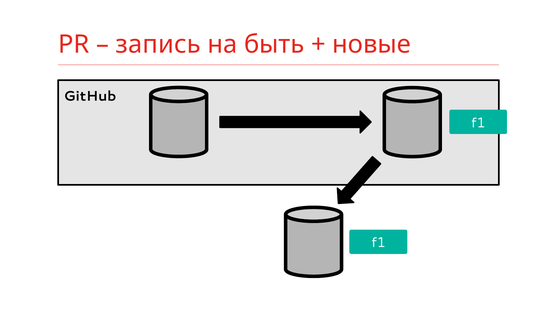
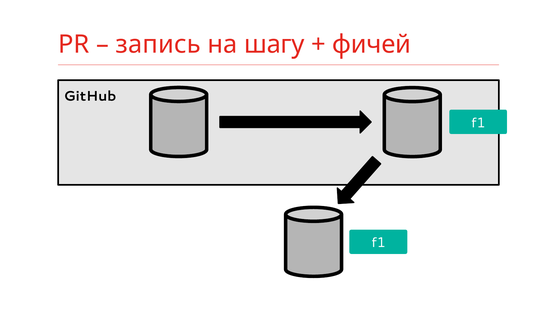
быть: быть -> шагу
новые: новые -> фичей
